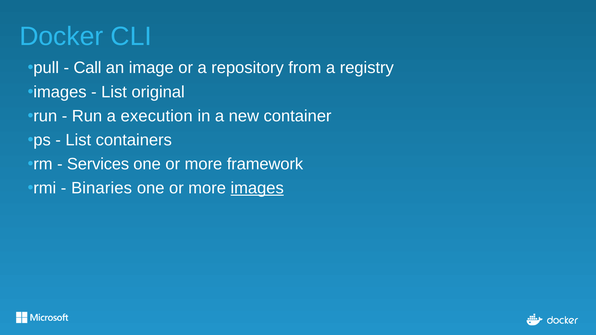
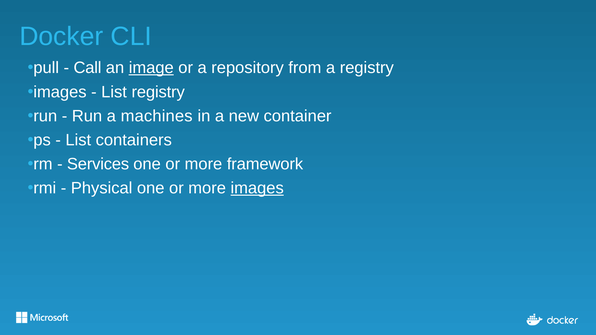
image underline: none -> present
List original: original -> registry
execution: execution -> machines
Binaries: Binaries -> Physical
